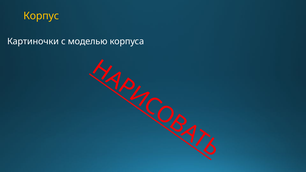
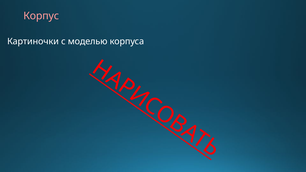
Корпус colour: yellow -> pink
